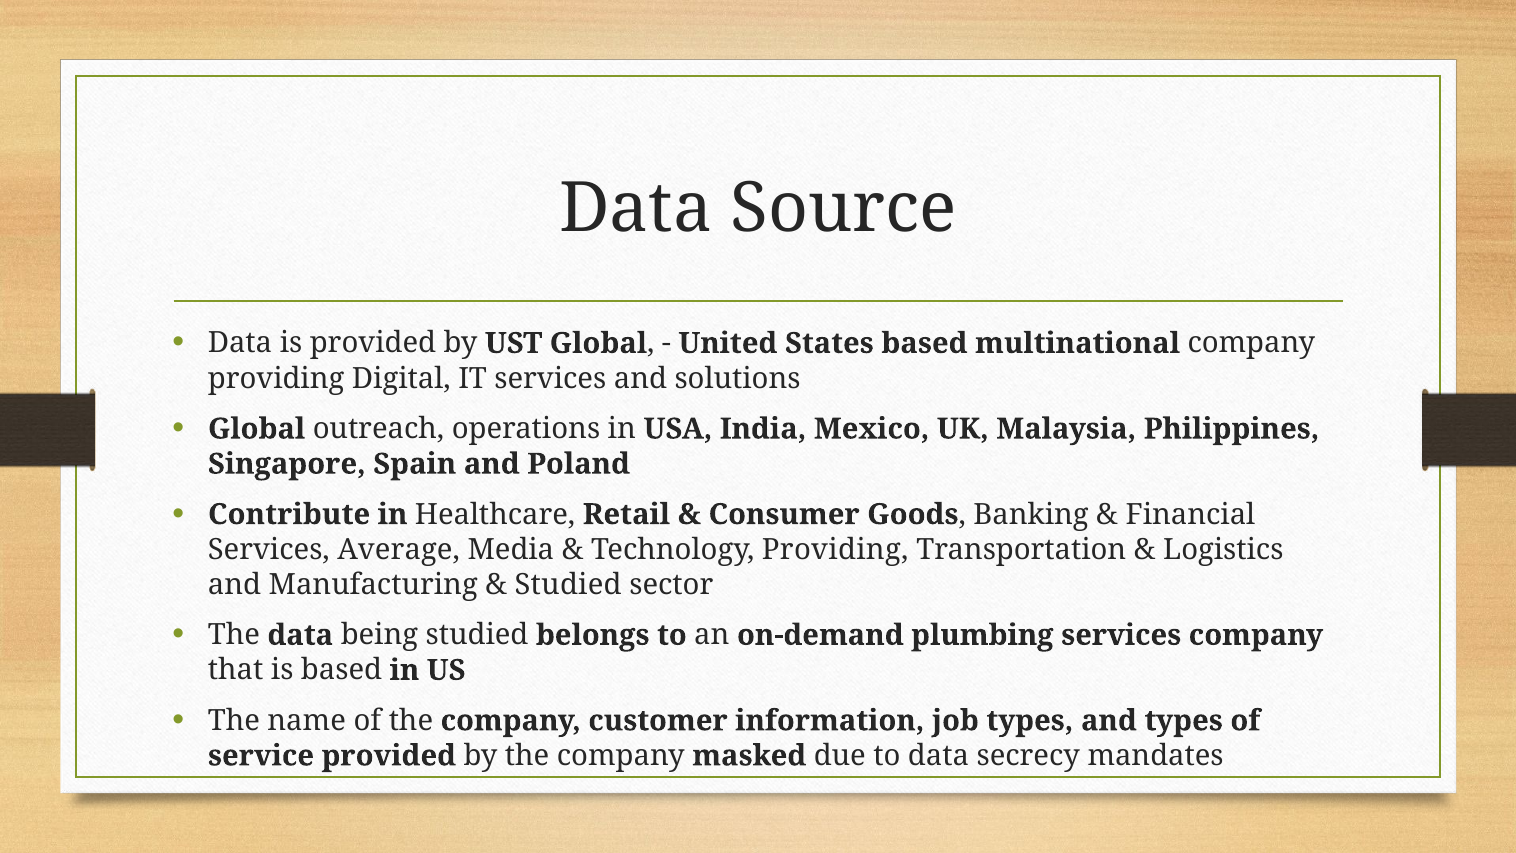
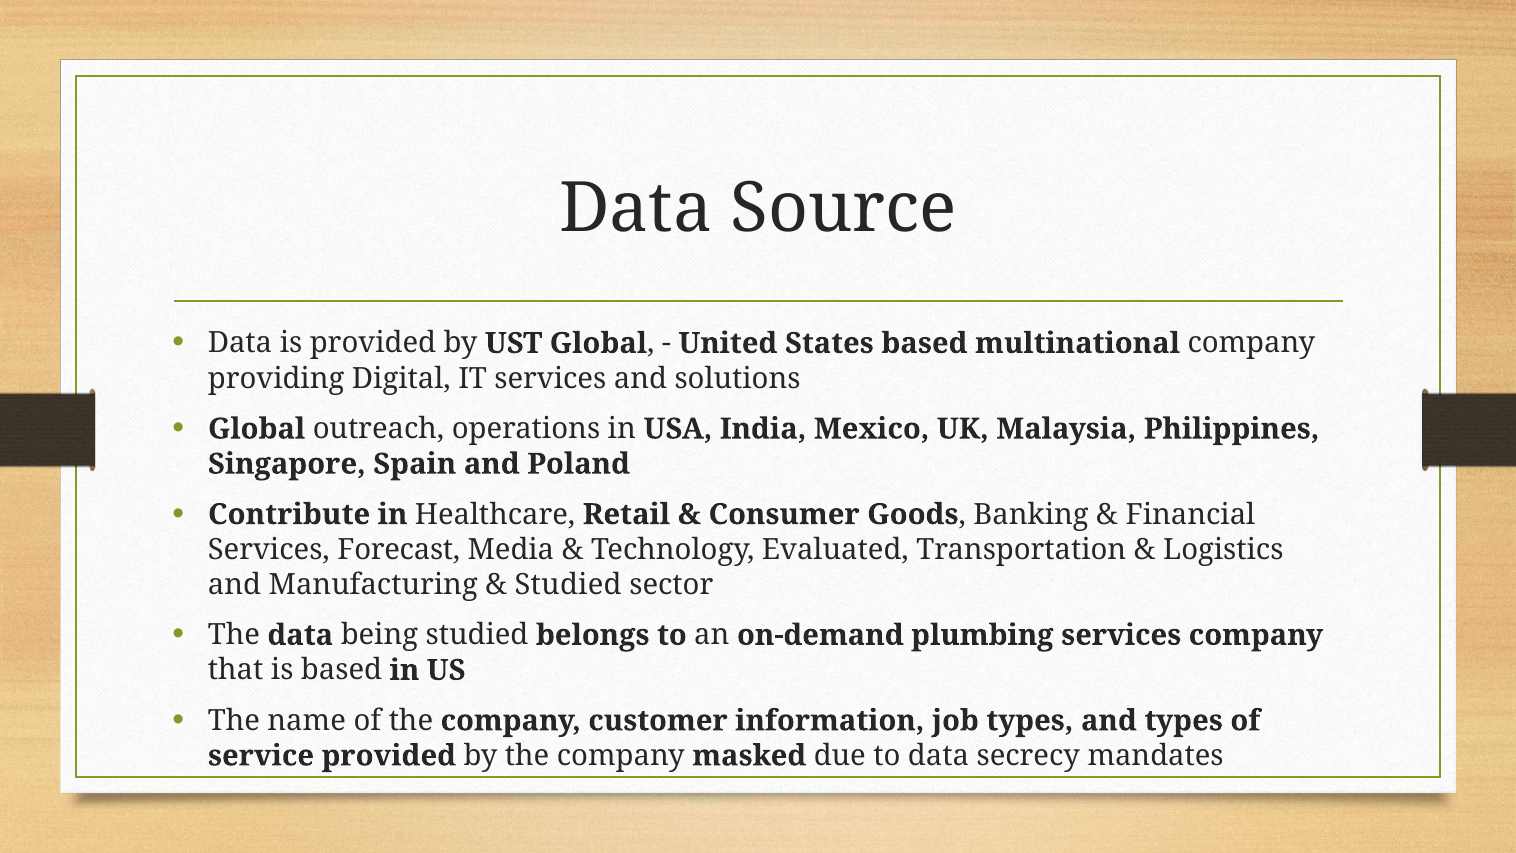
Average: Average -> Forecast
Technology Providing: Providing -> Evaluated
